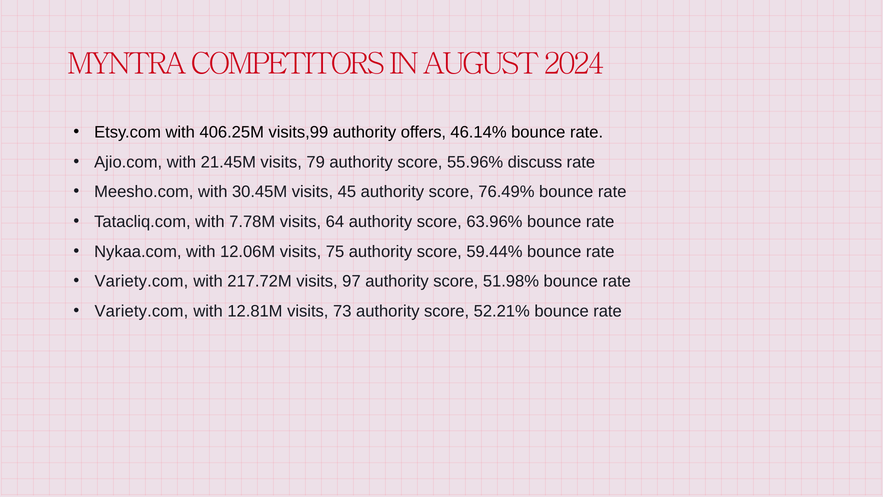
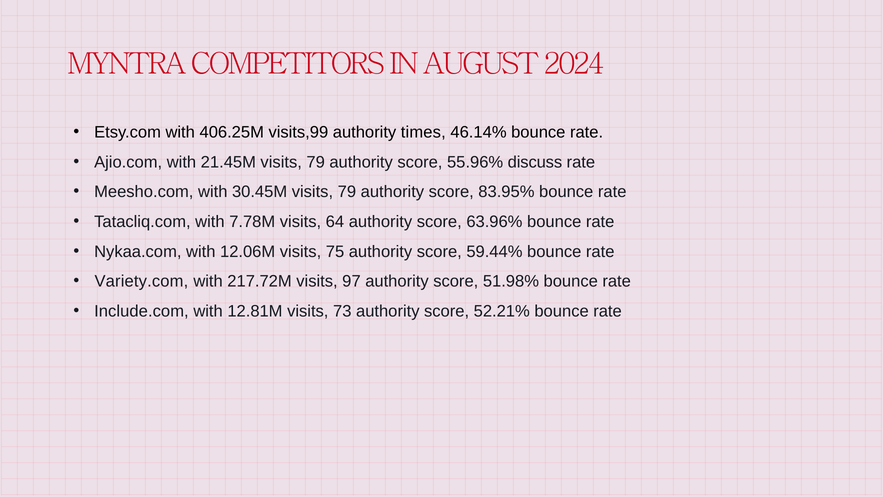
offers: offers -> times
30.45M visits 45: 45 -> 79
76.49%: 76.49% -> 83.95%
Variety.com at (141, 311): Variety.com -> Include.com
